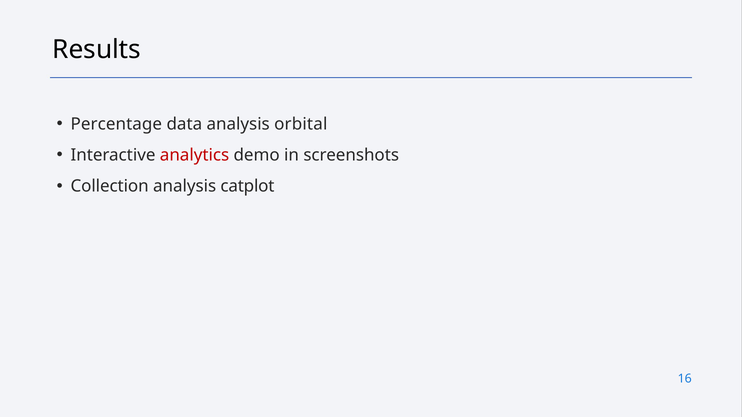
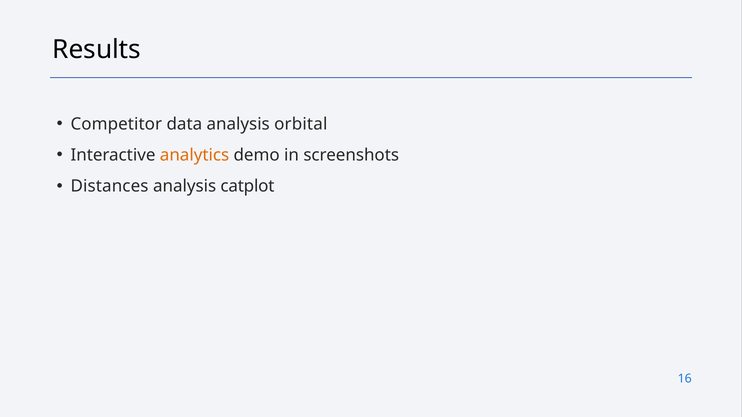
Percentage: Percentage -> Competitor
analytics colour: red -> orange
Collection: Collection -> Distances
